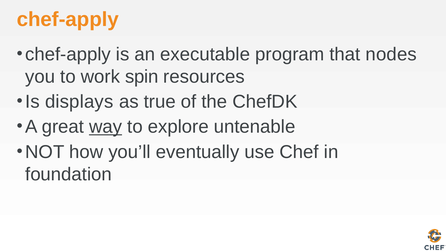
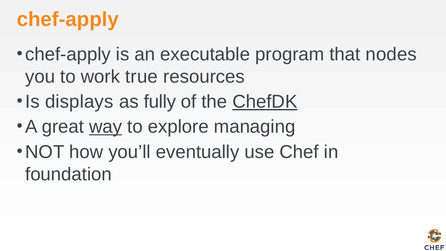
spin: spin -> true
true: true -> fully
ChefDK underline: none -> present
untenable: untenable -> managing
